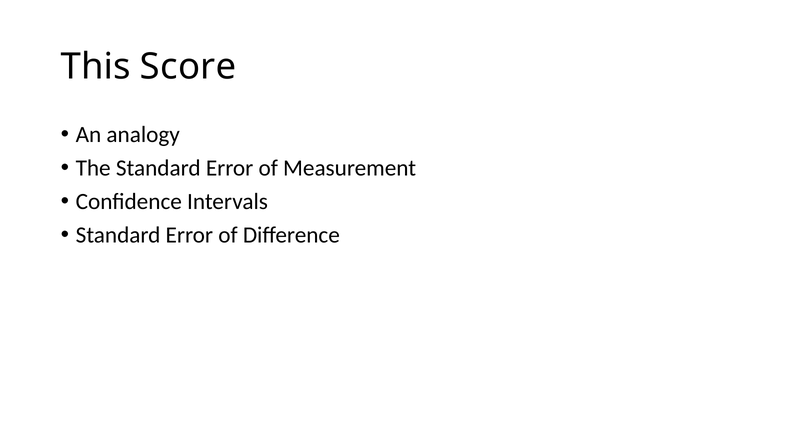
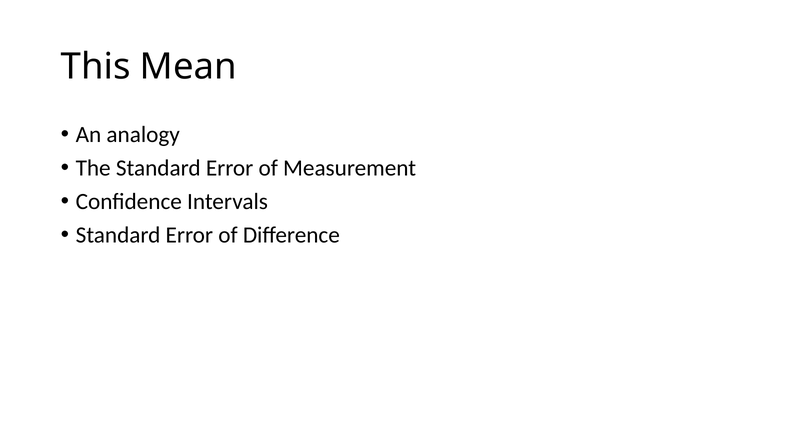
Score: Score -> Mean
